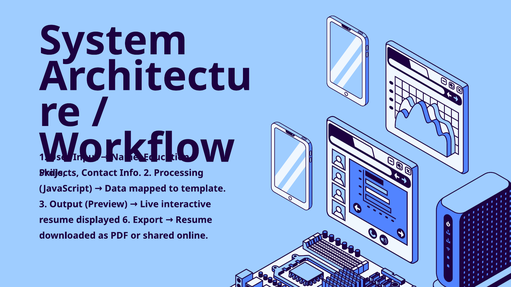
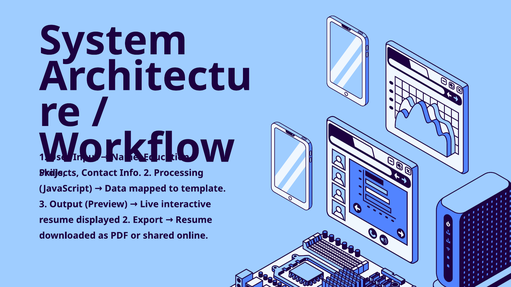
displayed 6: 6 -> 2
